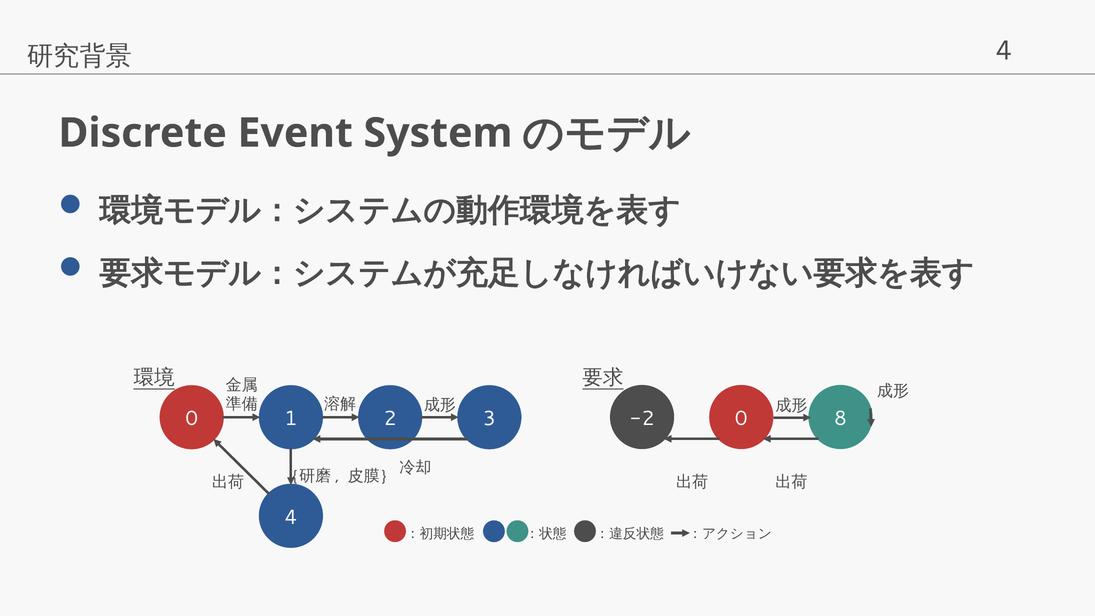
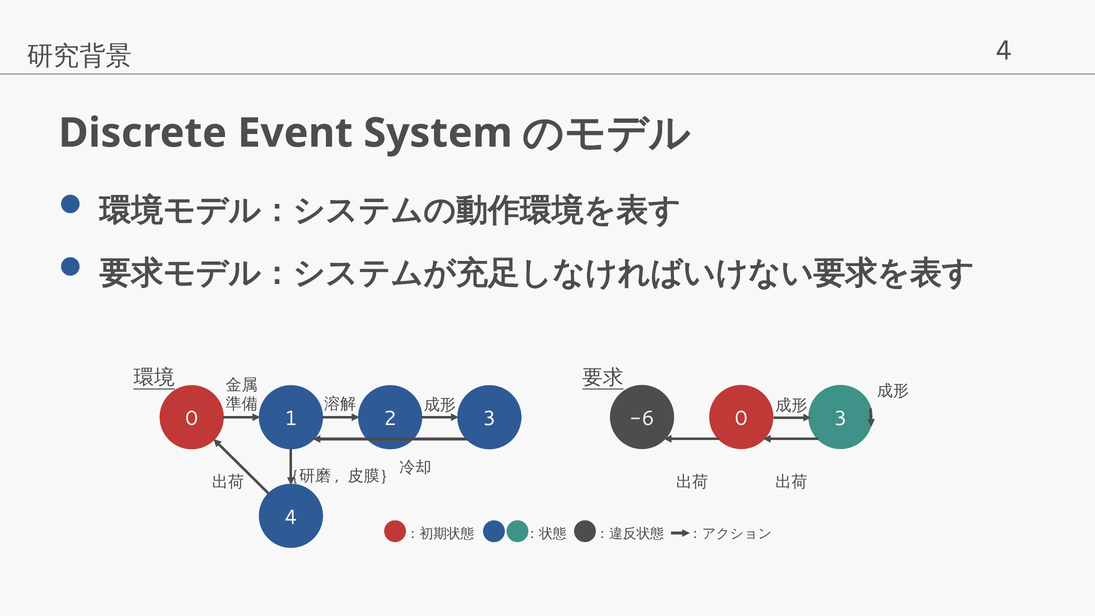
-2: -2 -> -6
0 8: 8 -> 3
